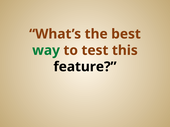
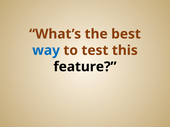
way colour: green -> blue
